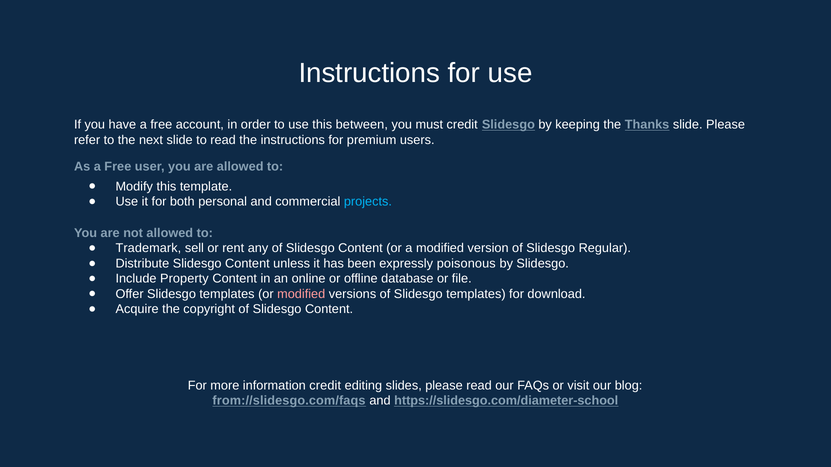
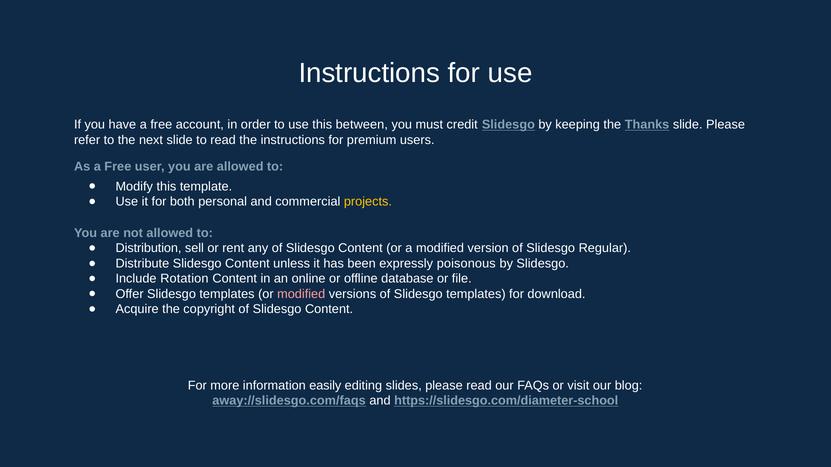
projects colour: light blue -> yellow
Trademark: Trademark -> Distribution
Property: Property -> Rotation
information credit: credit -> easily
from://slidesgo.com/faqs: from://slidesgo.com/faqs -> away://slidesgo.com/faqs
